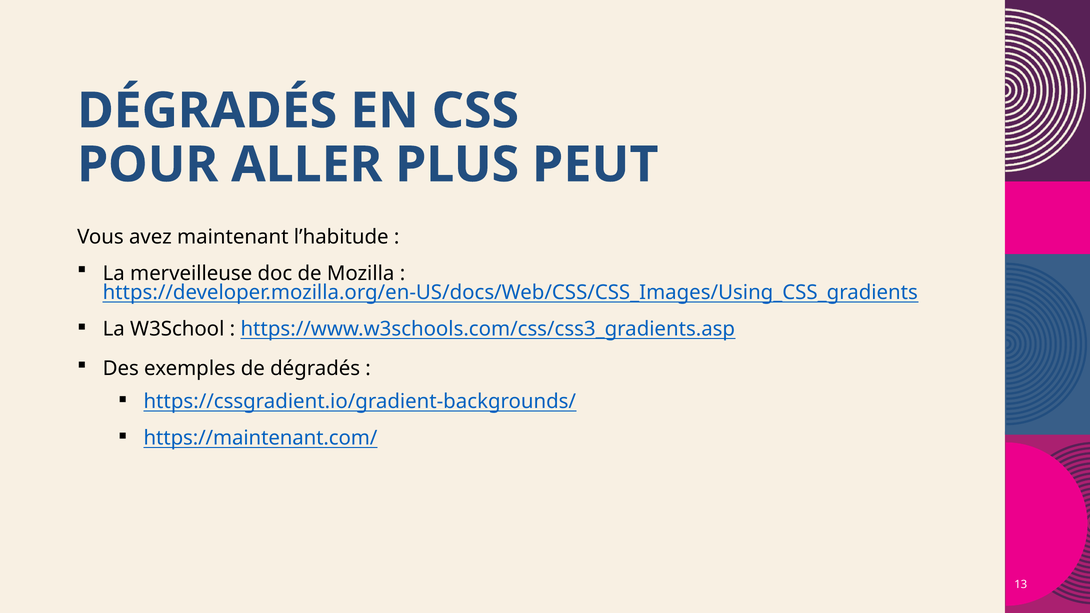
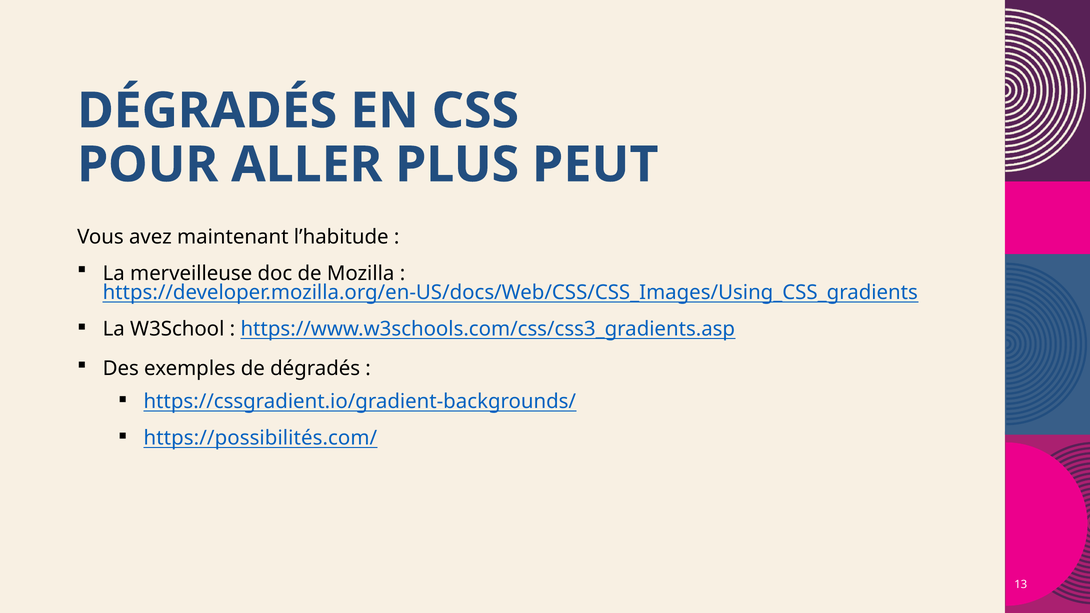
https://maintenant.com/: https://maintenant.com/ -> https://possibilités.com/
